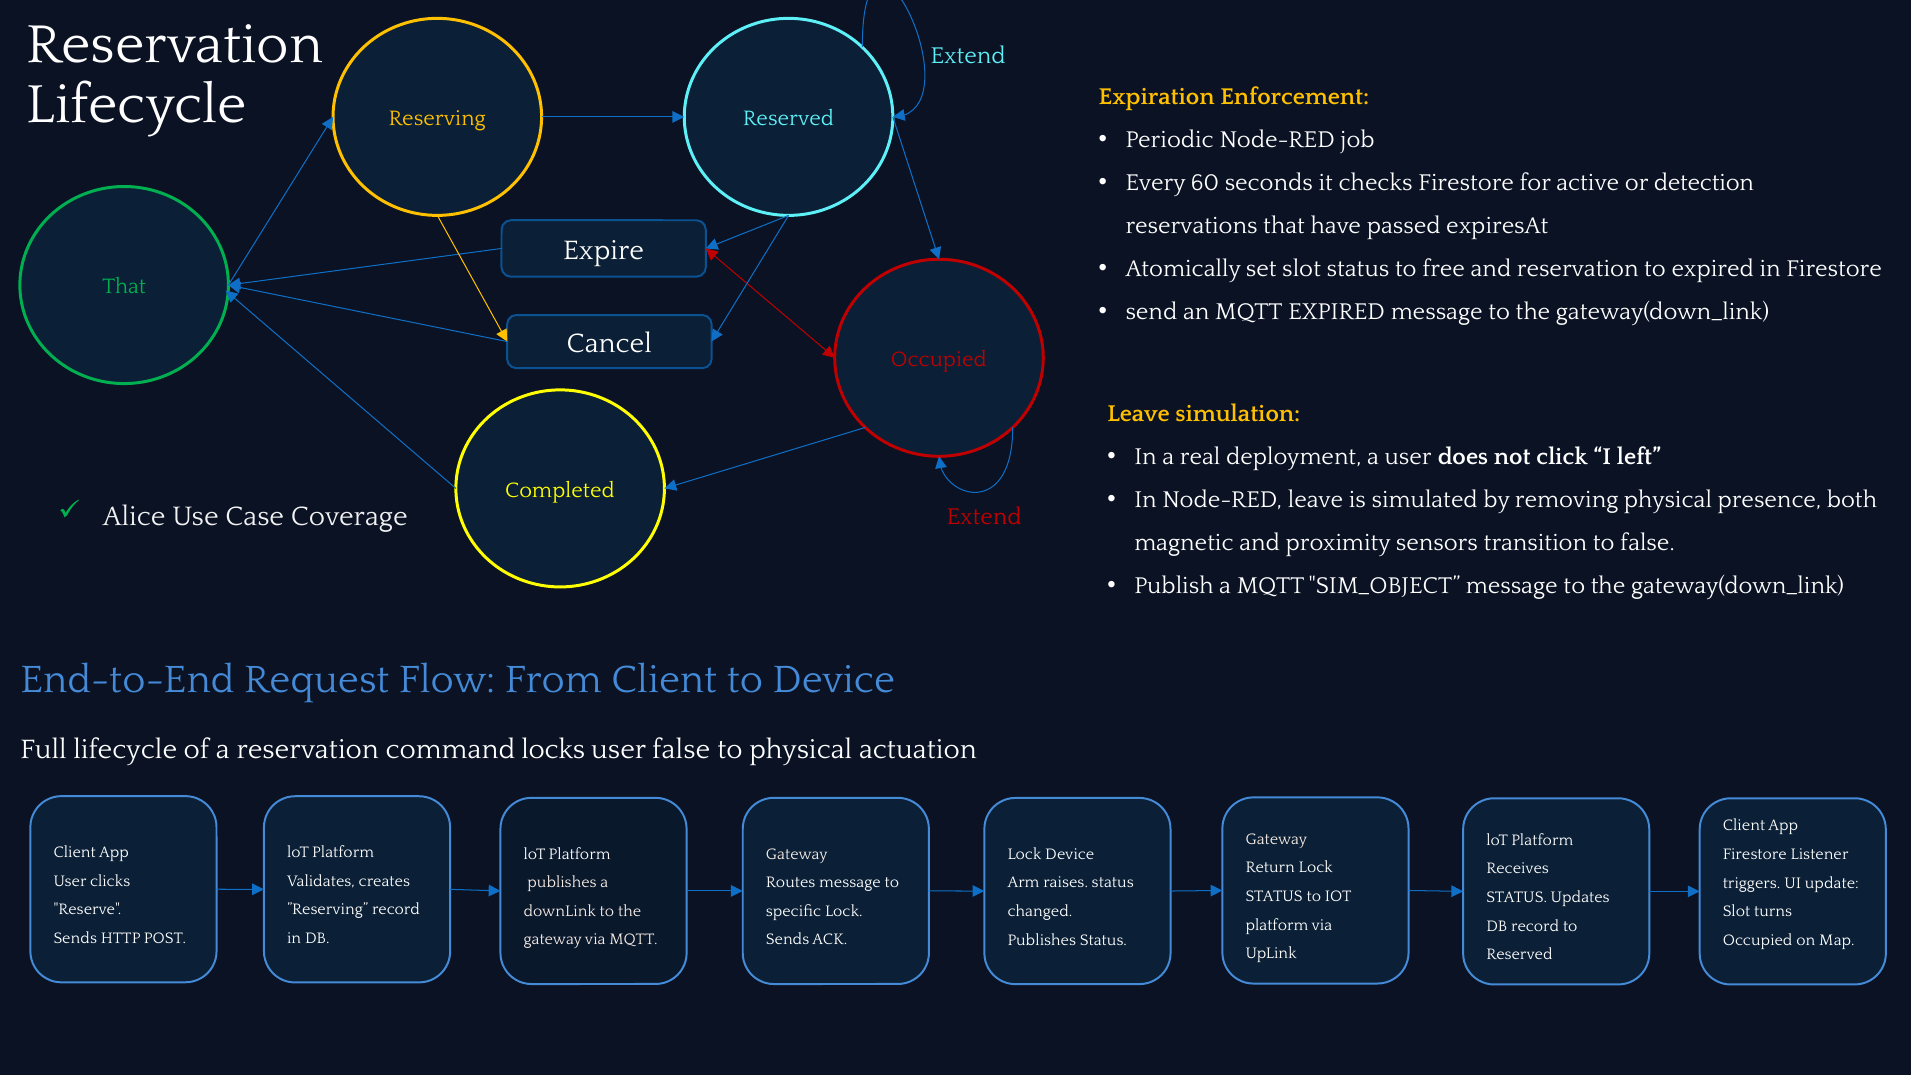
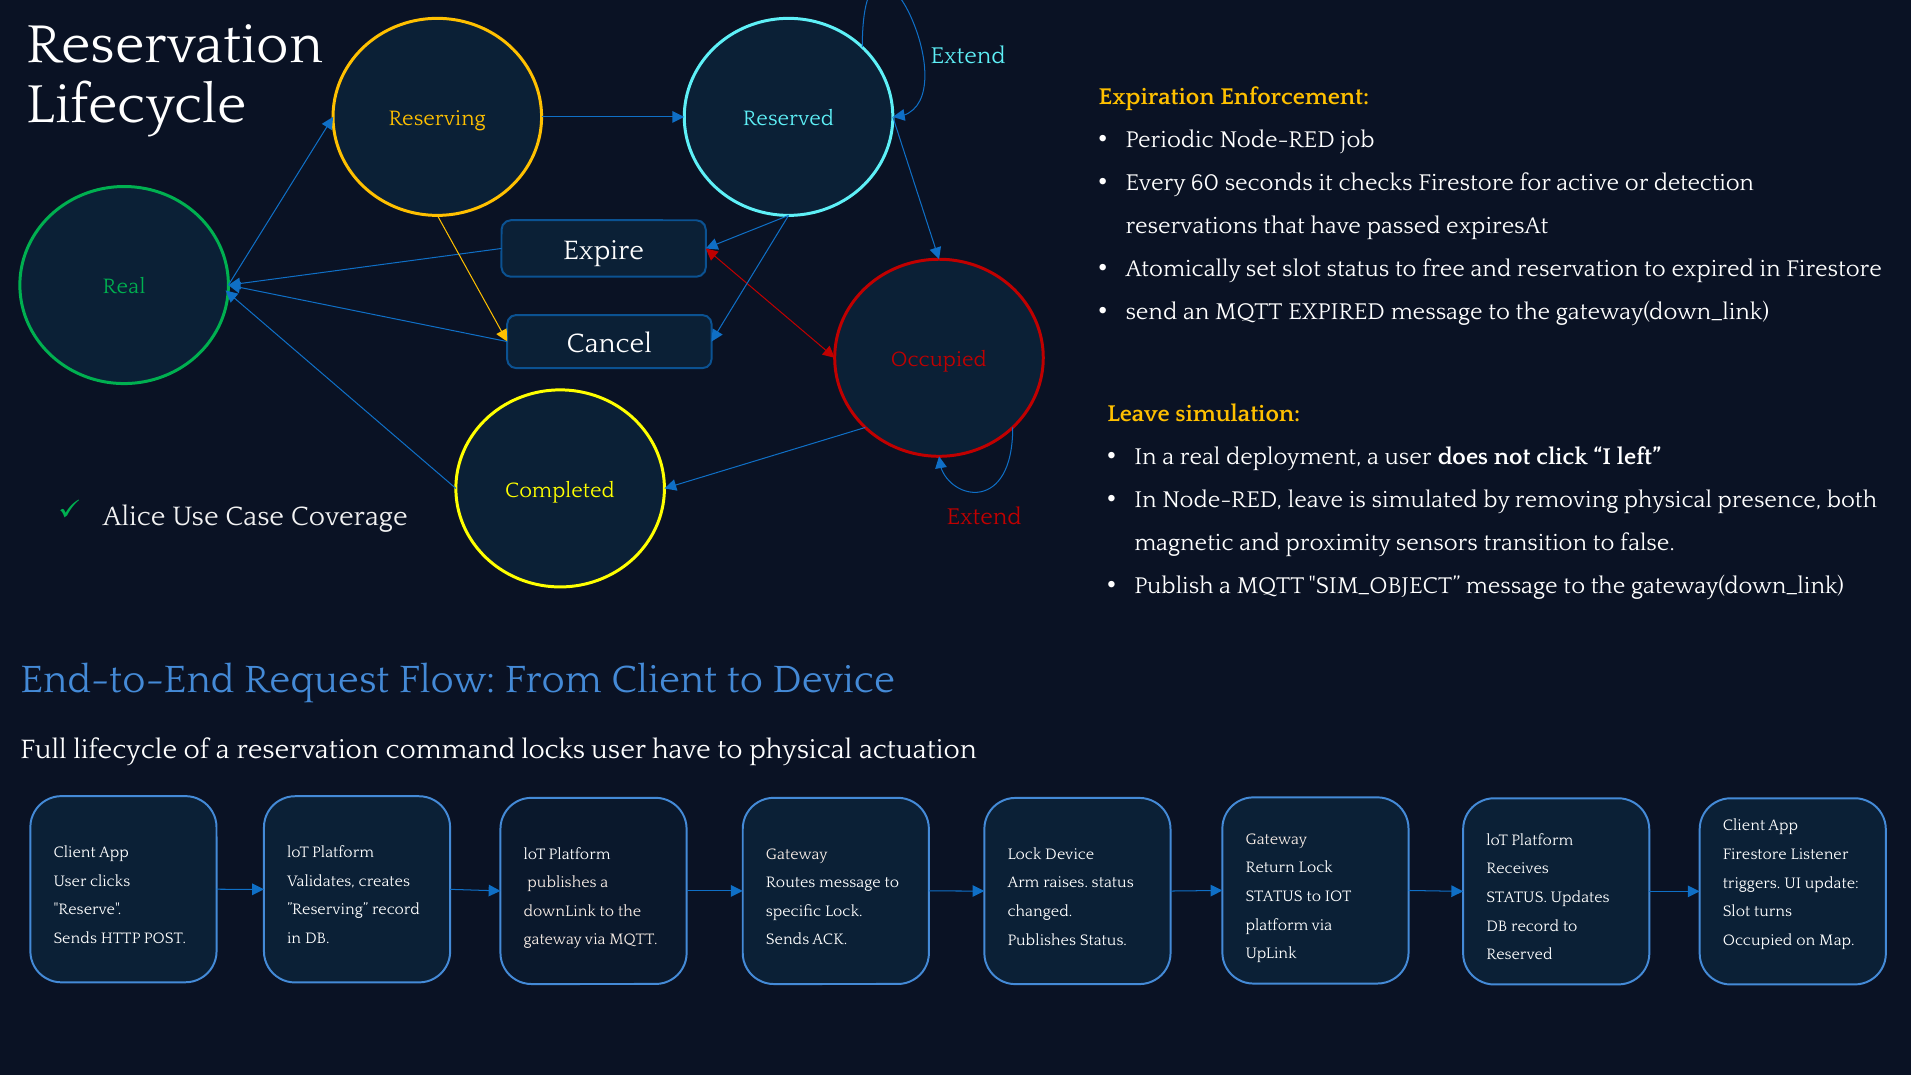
That at (124, 286): That -> Real
user false: false -> have
